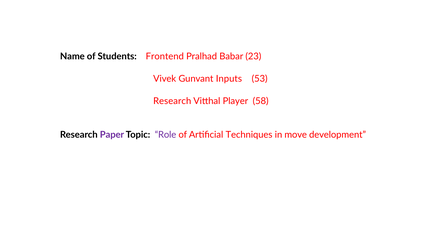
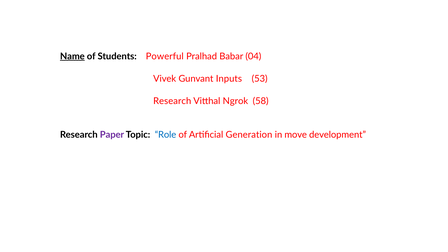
Name underline: none -> present
Frontend: Frontend -> Powerful
23: 23 -> 04
Player: Player -> Ngrok
Role colour: purple -> blue
Techniques: Techniques -> Generation
